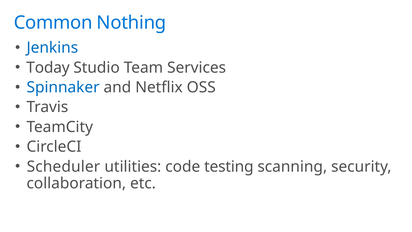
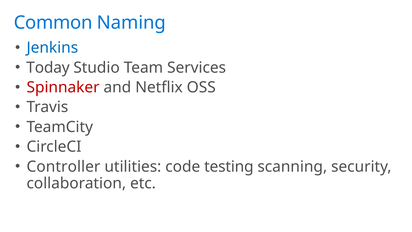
Nothing: Nothing -> Naming
Spinnaker colour: blue -> red
Scheduler: Scheduler -> Controller
